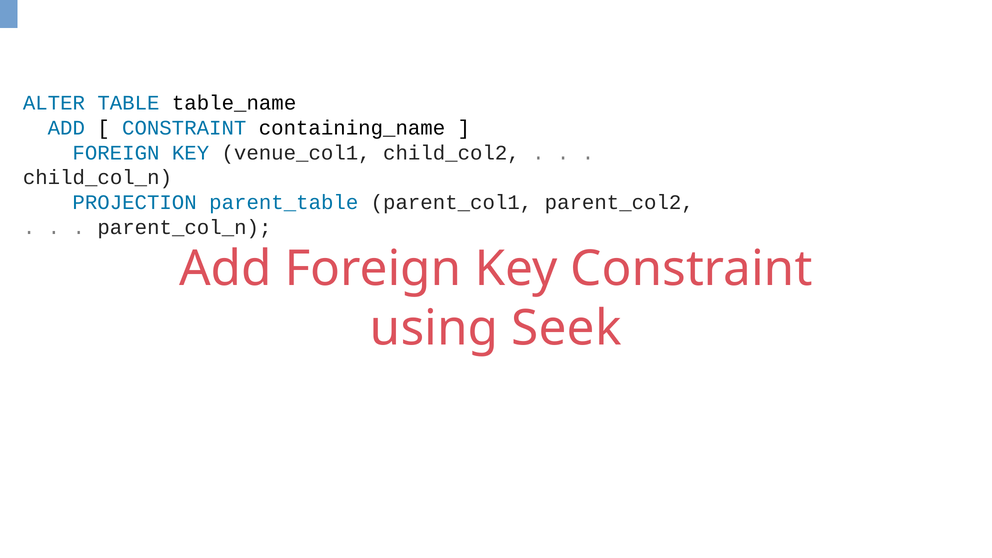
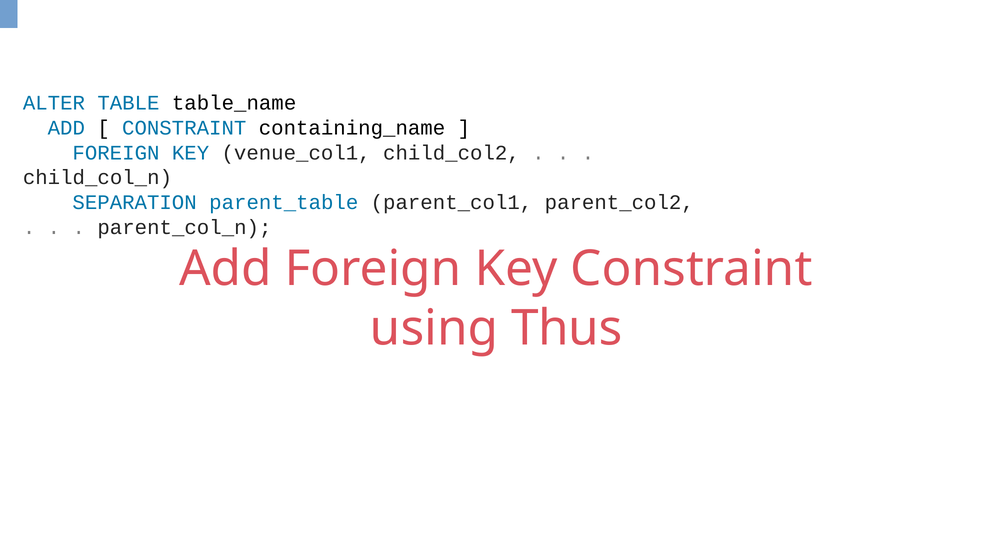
PROJECTION: PROJECTION -> SEPARATION
Seek: Seek -> Thus
